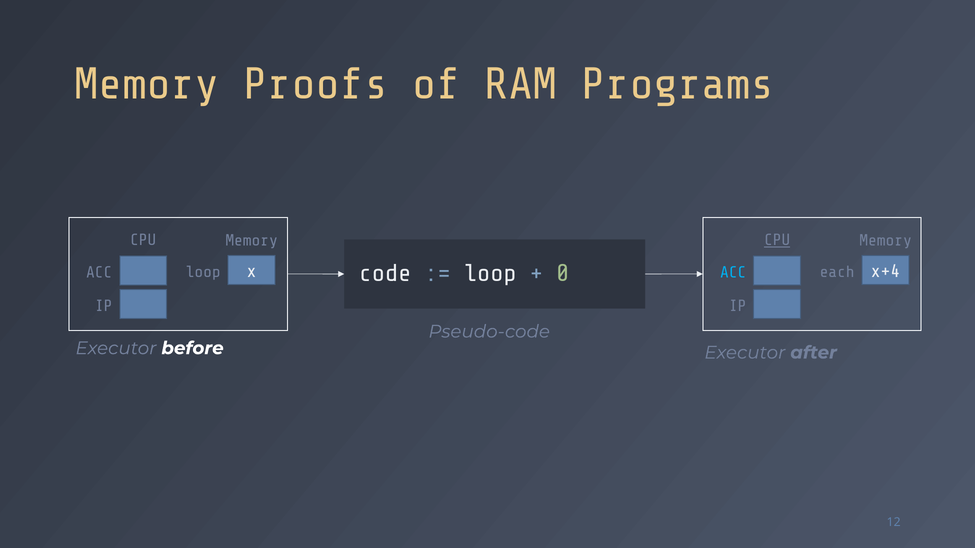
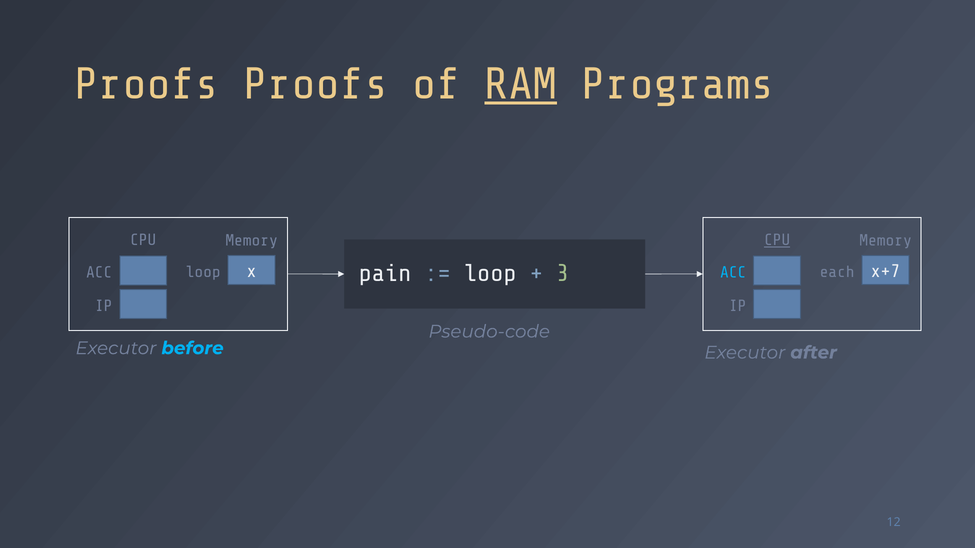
Memory at (147, 84): Memory -> Proofs
RAM underline: none -> present
code: code -> pain
0: 0 -> 3
x+4: x+4 -> x+7
before colour: white -> light blue
